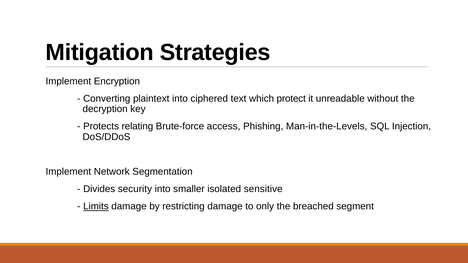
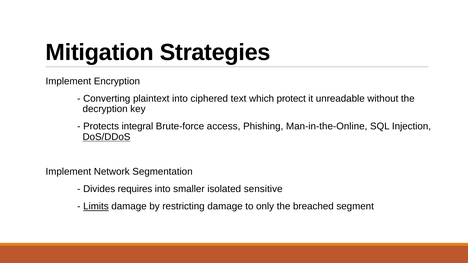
relating: relating -> integral
Man-in-the-Levels: Man-in-the-Levels -> Man-in-the-Online
DoS/DDoS underline: none -> present
security: security -> requires
